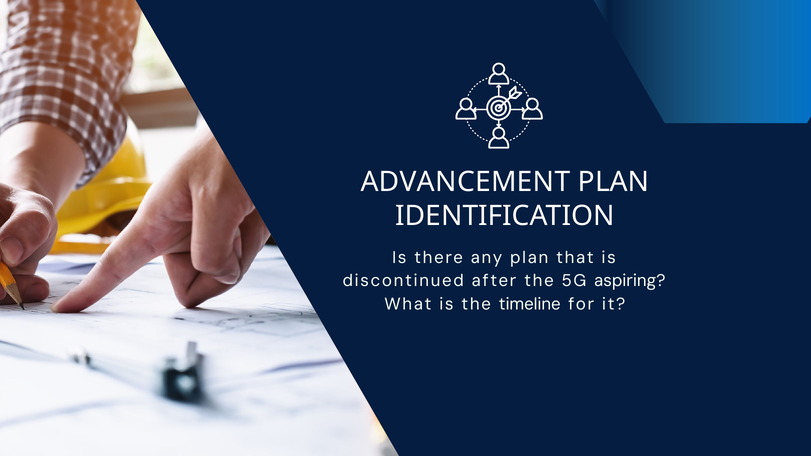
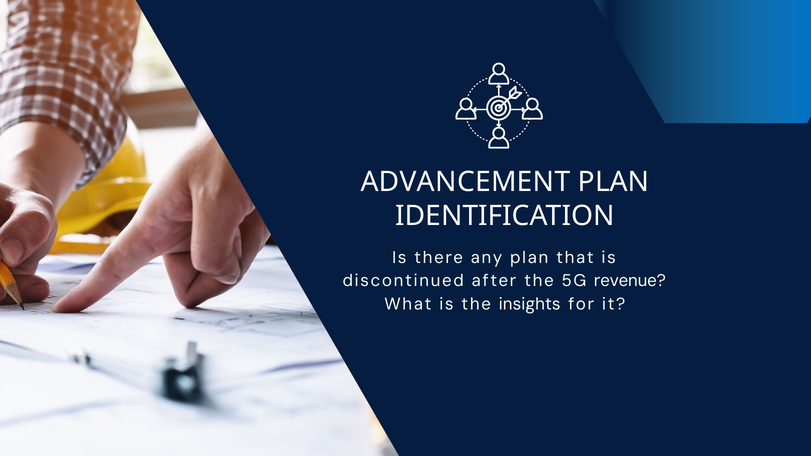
aspiring: aspiring -> revenue
timeline: timeline -> insights
